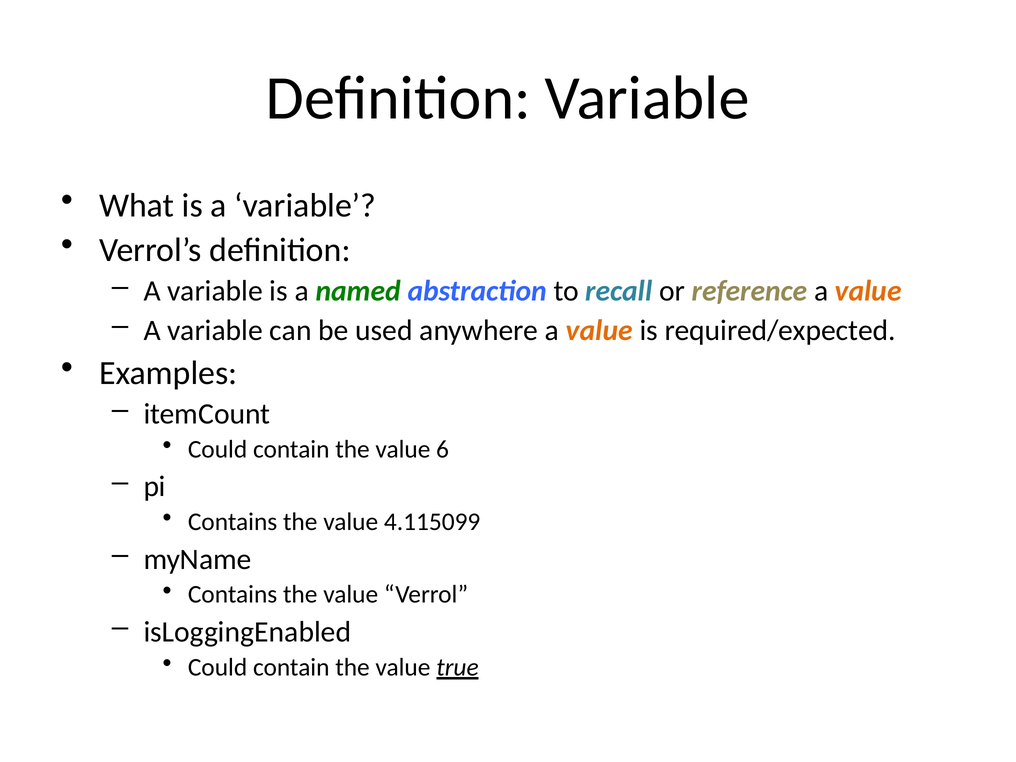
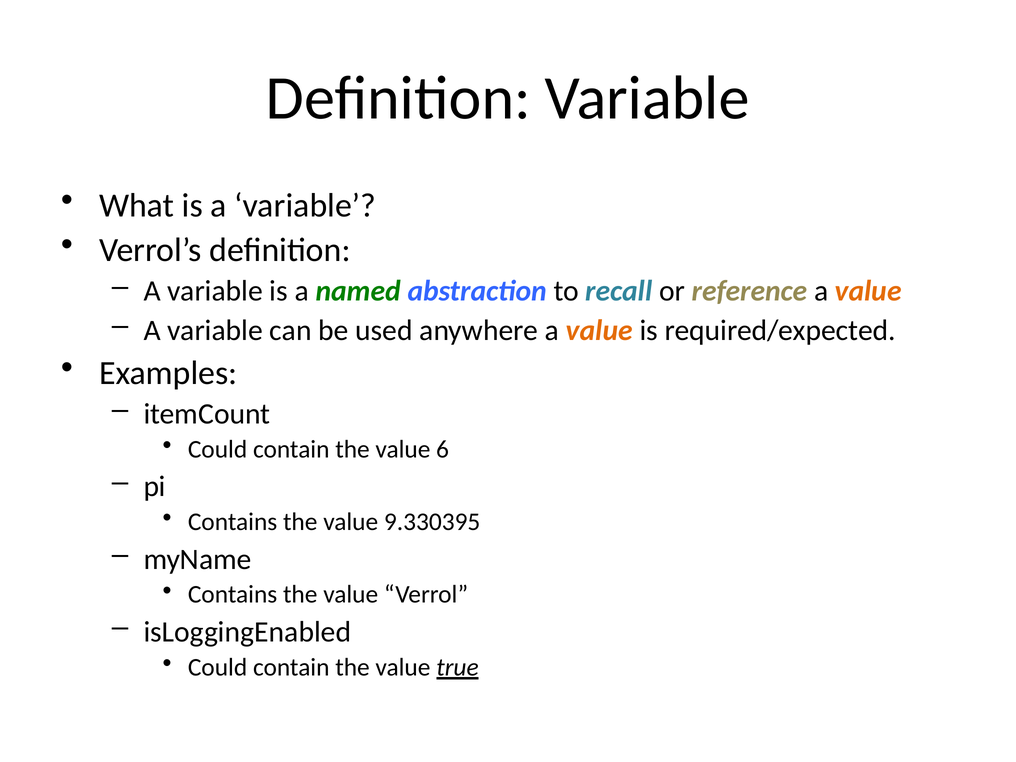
4.115099: 4.115099 -> 9.330395
